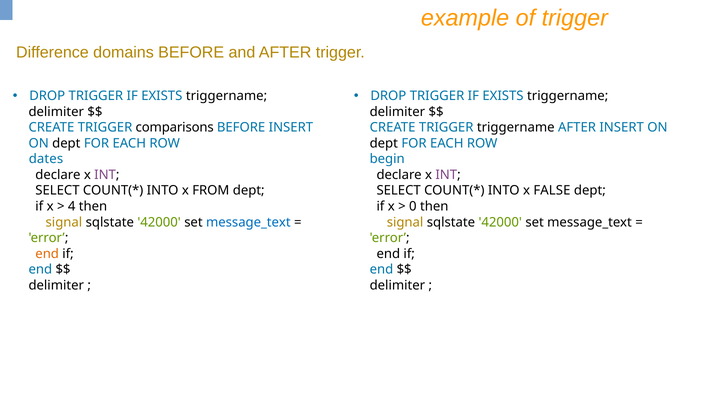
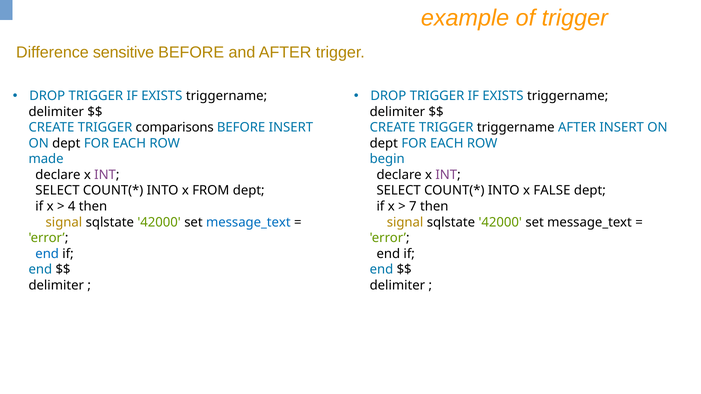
domains: domains -> sensitive
dates: dates -> made
0: 0 -> 7
end at (47, 254) colour: orange -> blue
